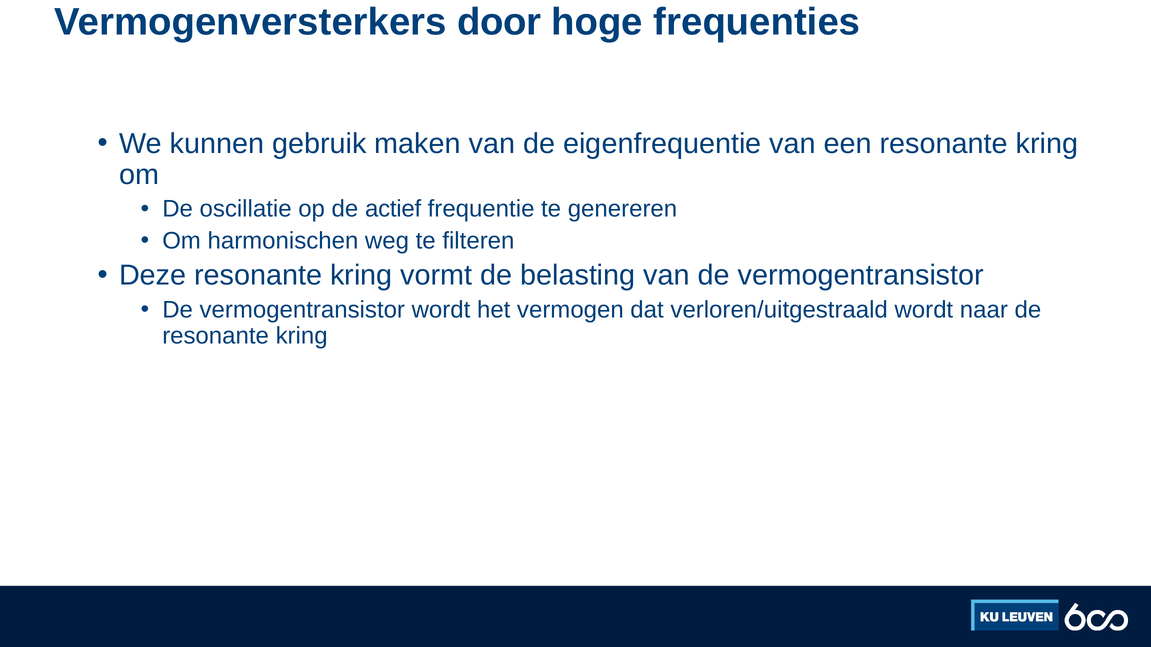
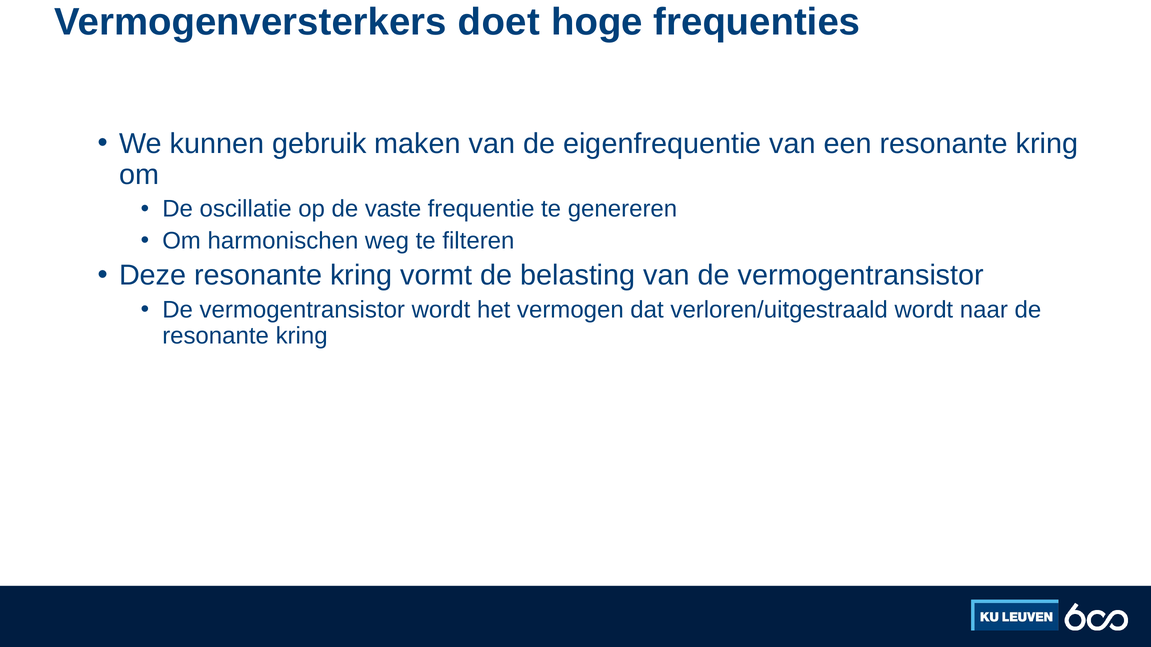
door: door -> doet
actief: actief -> vaste
